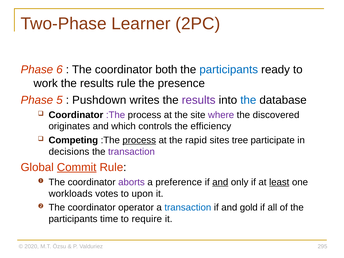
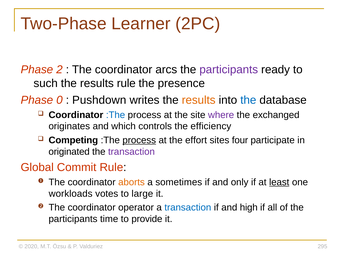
6: 6 -> 2
both: both -> arcs
participants at (229, 70) colour: blue -> purple
work: work -> such
5: 5 -> 0
results at (199, 100) colour: purple -> orange
:The at (116, 115) colour: purple -> blue
discovered: discovered -> exchanged
rapid: rapid -> effort
tree: tree -> four
decisions: decisions -> originated
Commit underline: present -> none
aborts colour: purple -> orange
preference: preference -> sometimes
and at (220, 182) underline: present -> none
upon: upon -> large
gold: gold -> high
require: require -> provide
